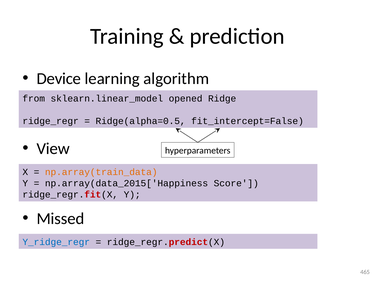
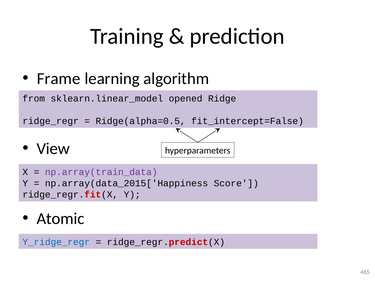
Device: Device -> Frame
np.array(train_data colour: orange -> purple
Missed: Missed -> Atomic
